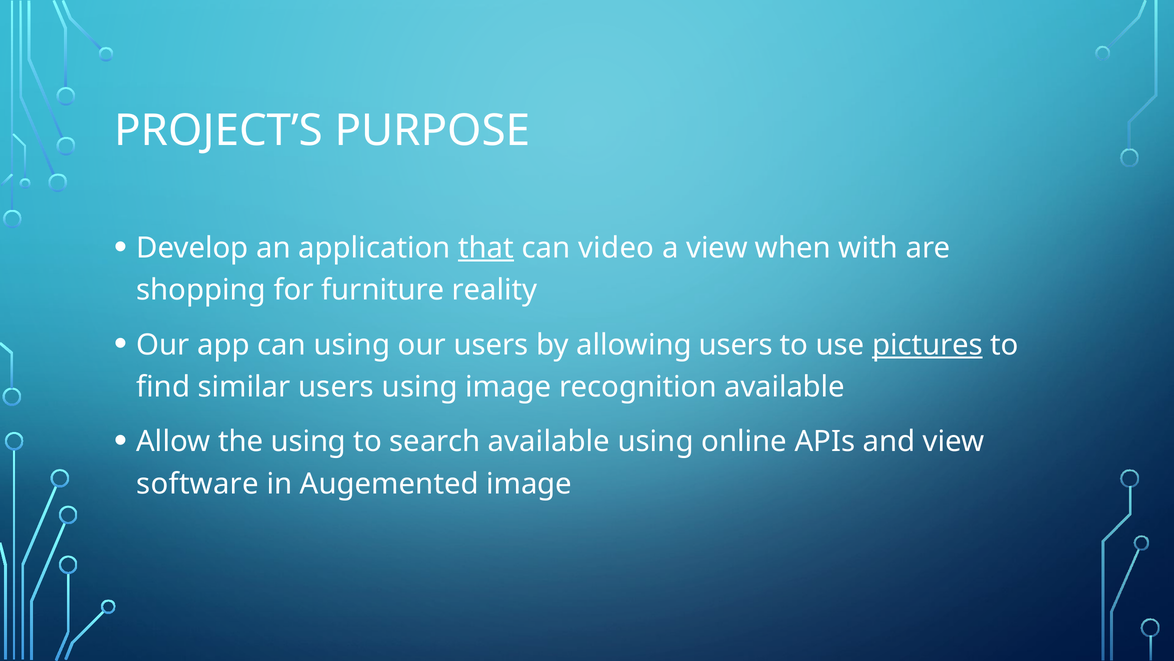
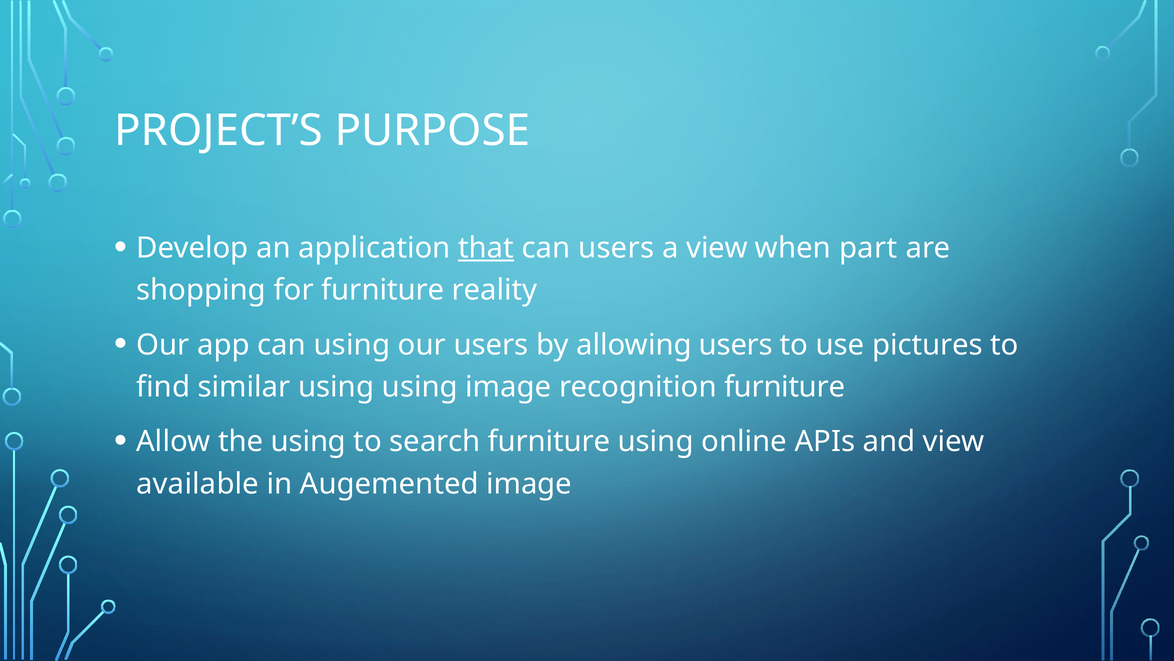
can video: video -> users
with: with -> part
pictures underline: present -> none
similar users: users -> using
recognition available: available -> furniture
search available: available -> furniture
software: software -> available
